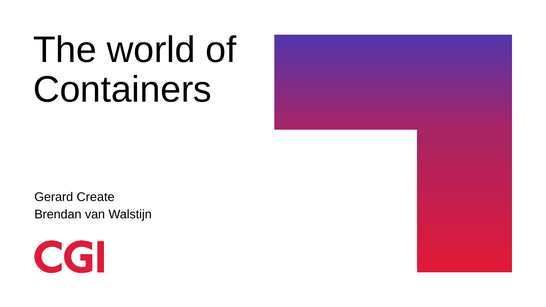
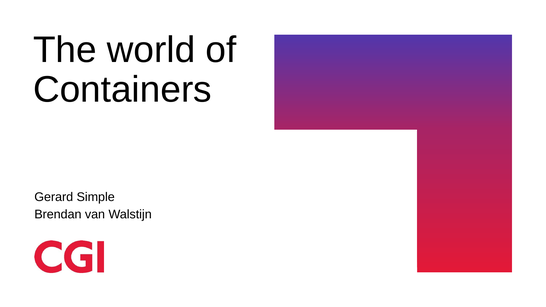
Create: Create -> Simple
